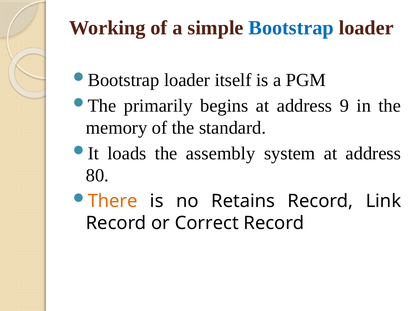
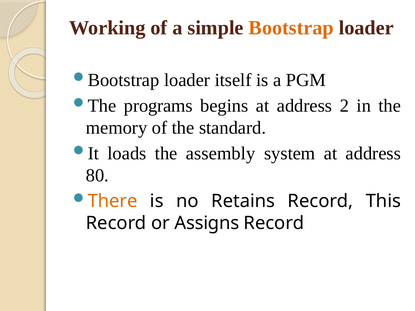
Bootstrap colour: blue -> orange
primarily: primarily -> programs
9: 9 -> 2
Link: Link -> This
Correct: Correct -> Assigns
